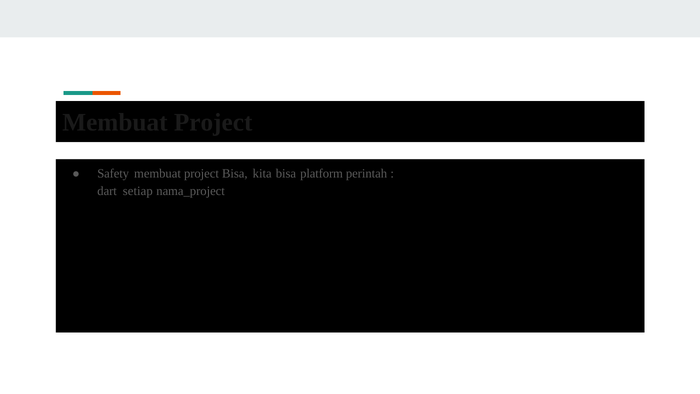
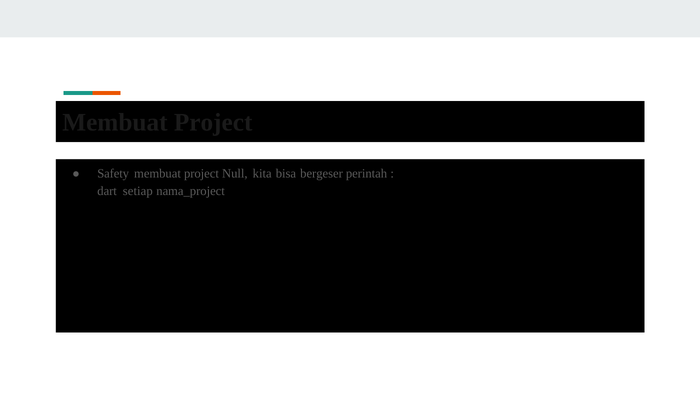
project Bisa: Bisa -> Null
platform: platform -> bergeser
